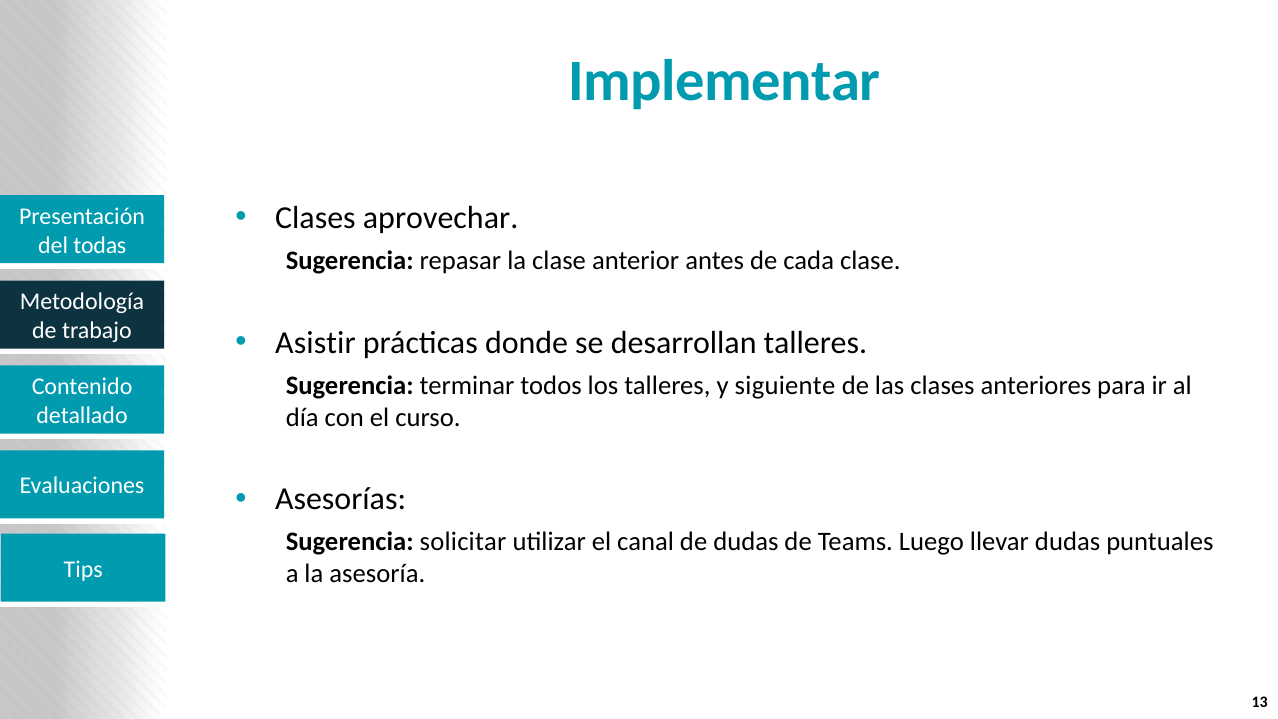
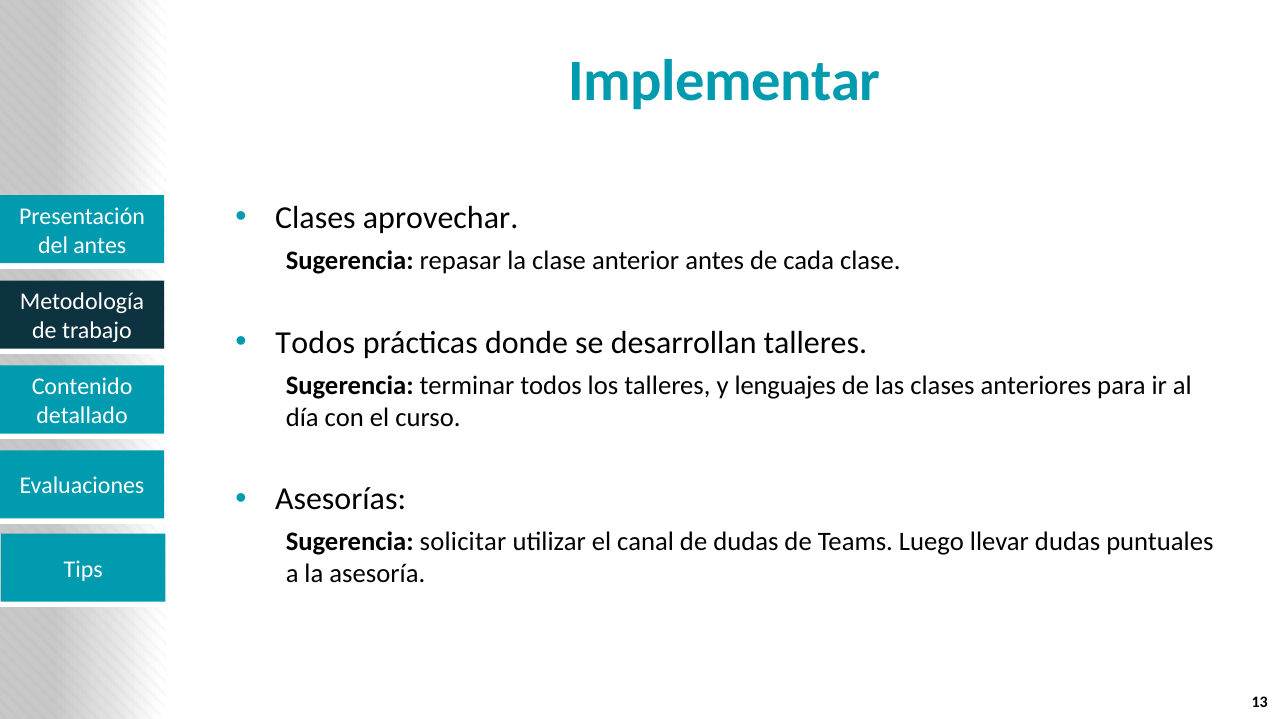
todas at (100, 245): todas -> antes
Asistir at (315, 343): Asistir -> Todos
siguiente: siguiente -> lenguajes
